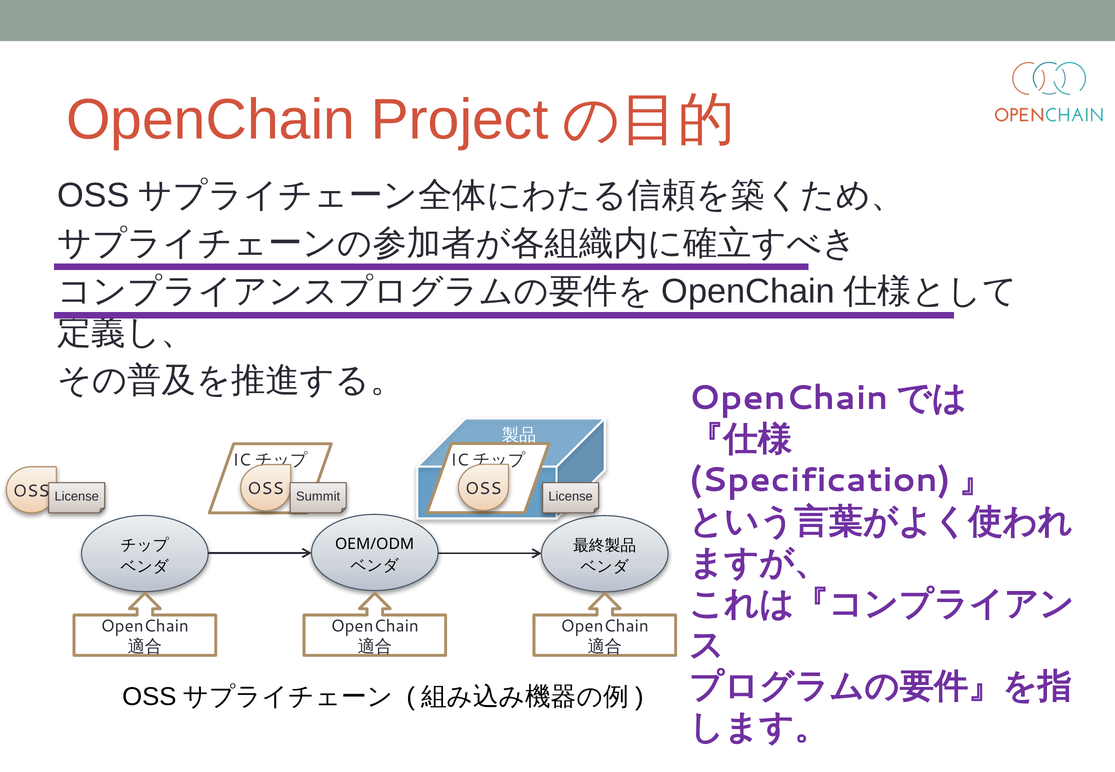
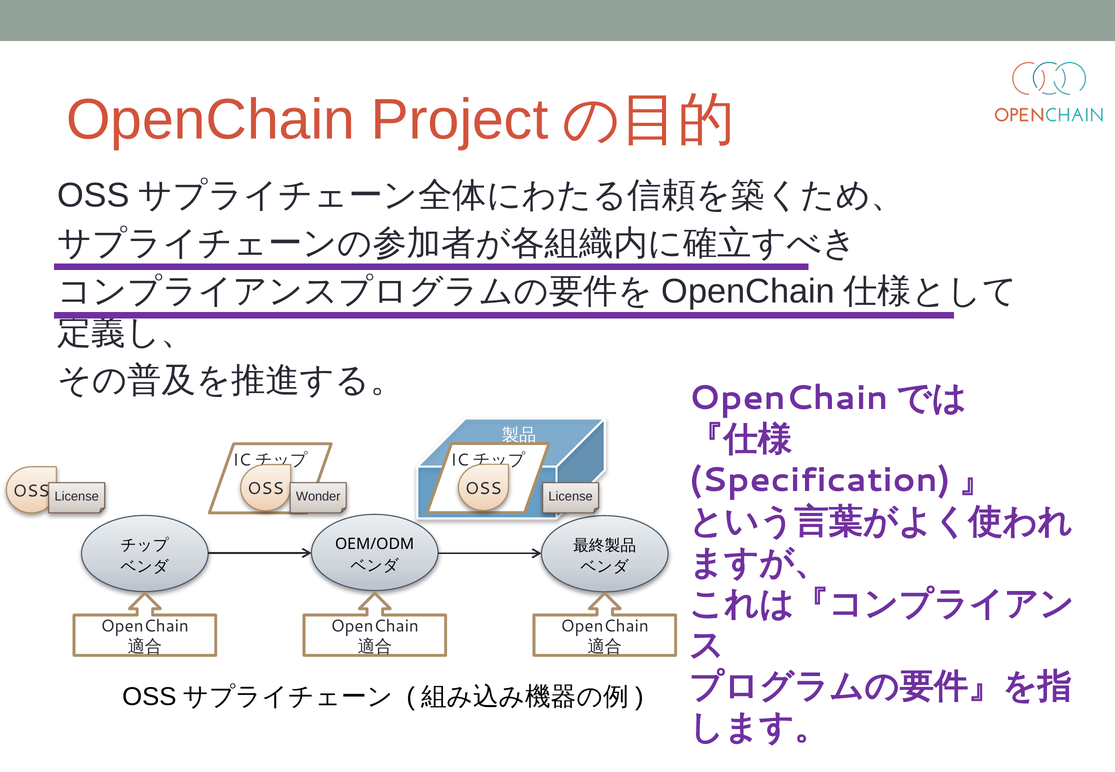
Summit: Summit -> Wonder
